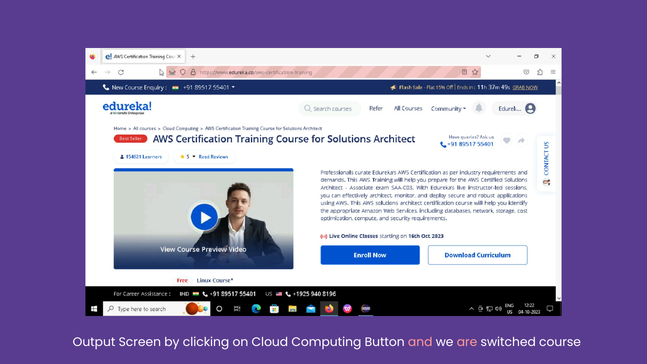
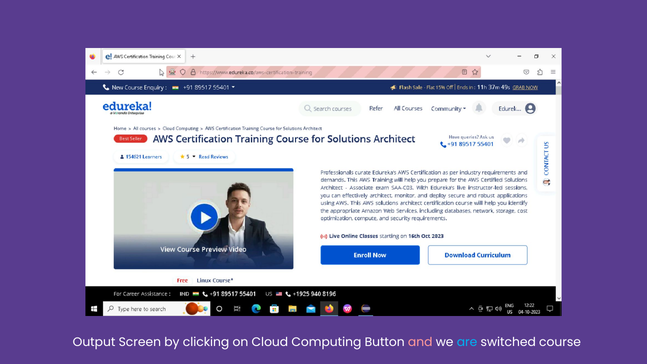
are colour: pink -> light blue
